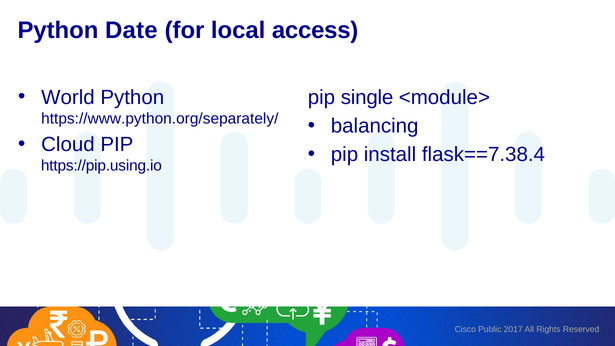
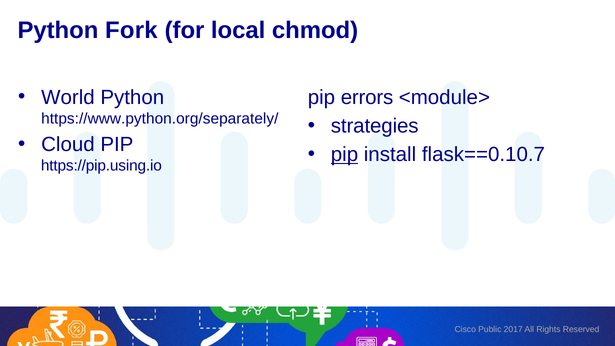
Date: Date -> Fork
access: access -> chmod
single: single -> errors
balancing: balancing -> strategies
pip at (344, 155) underline: none -> present
flask==7.38.4: flask==7.38.4 -> flask==0.10.7
